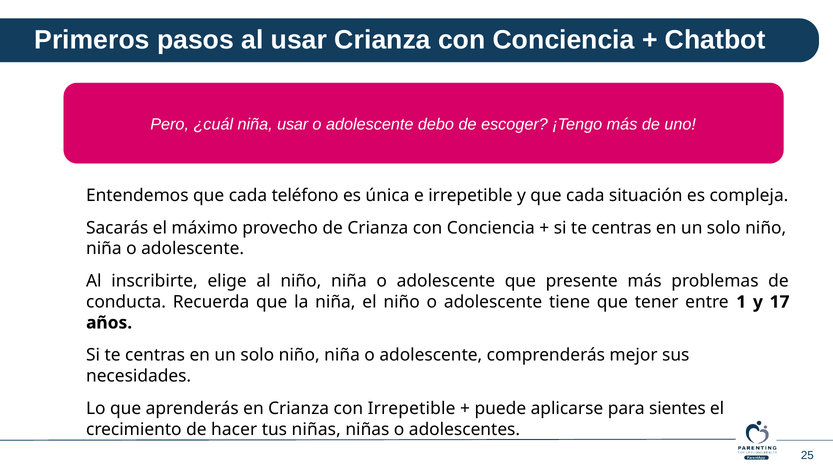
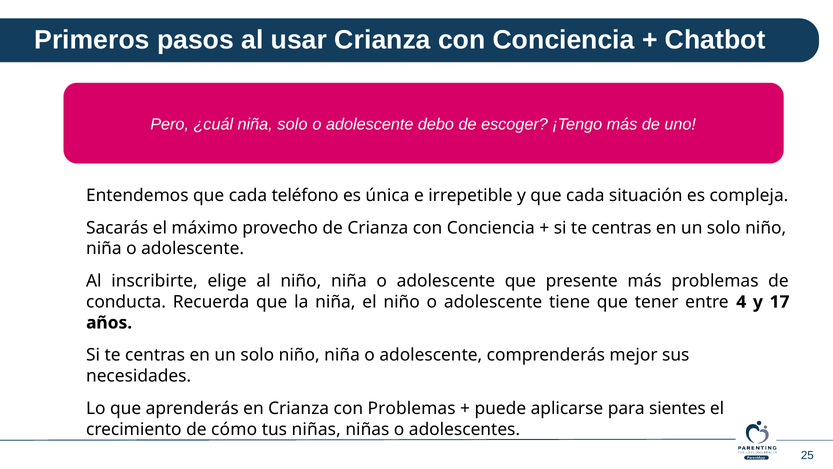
niña usar: usar -> solo
1: 1 -> 4
con Irrepetible: Irrepetible -> Problemas
hacer: hacer -> cómo
